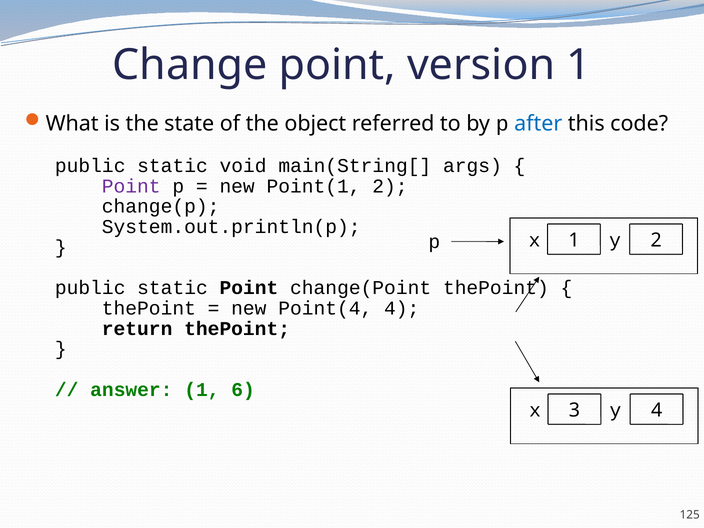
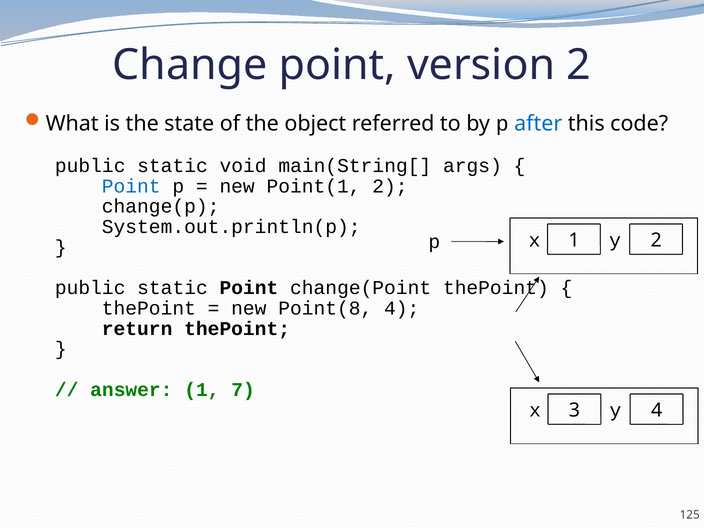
version 1: 1 -> 2
Point at (131, 186) colour: purple -> blue
Point(4: Point(4 -> Point(8
6: 6 -> 7
